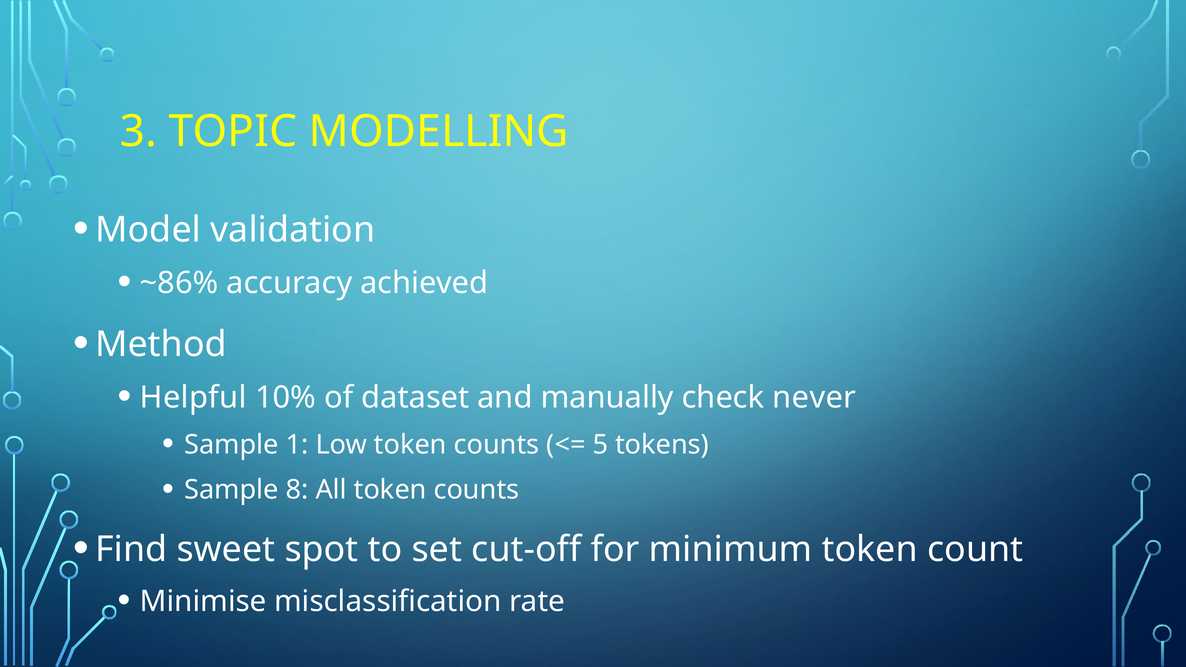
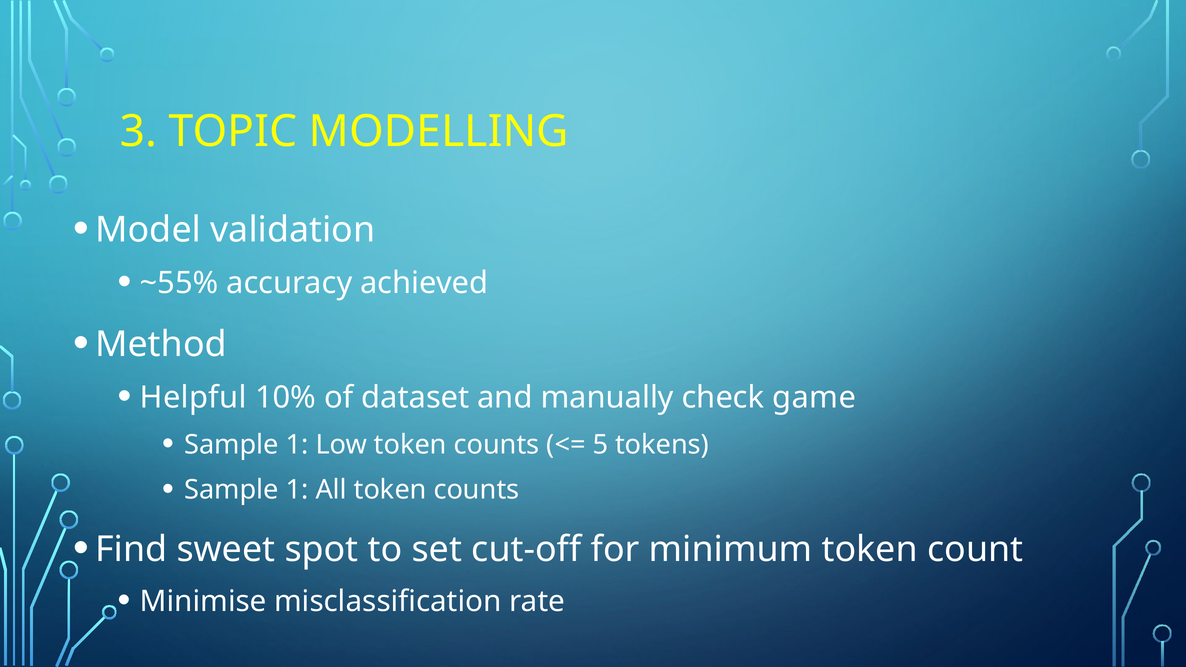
~86%: ~86% -> ~55%
never: never -> game
8 at (297, 490): 8 -> 1
